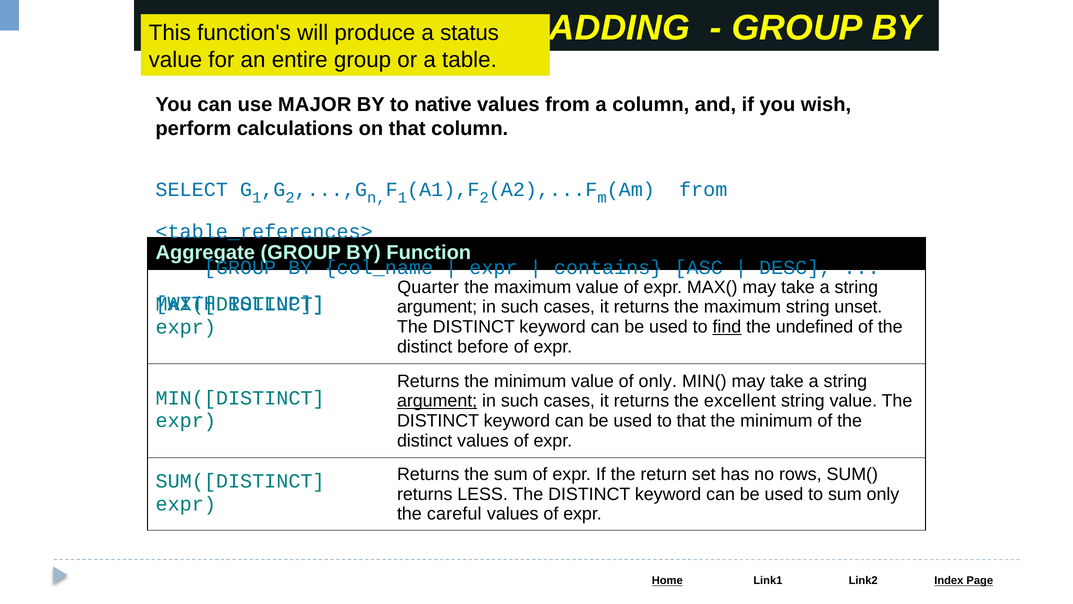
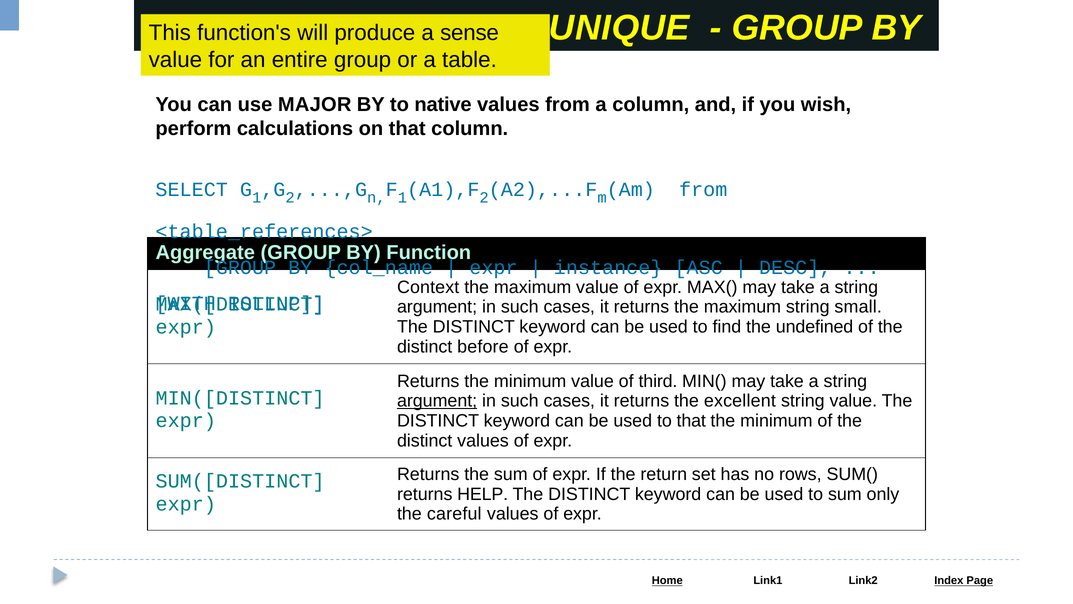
ADDING: ADDING -> UNIQUE
status: status -> sense
contains: contains -> instance
Quarter: Quarter -> Context
unset: unset -> small
find underline: present -> none
of only: only -> third
LESS: LESS -> HELP
